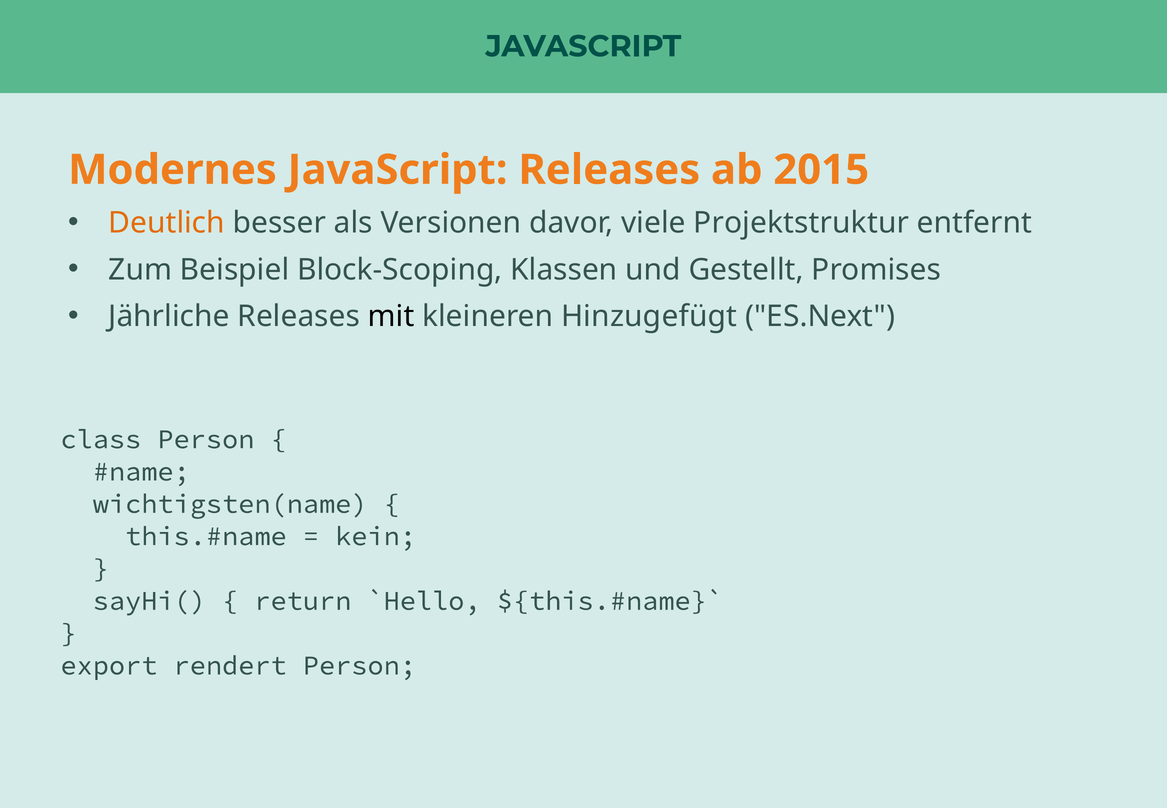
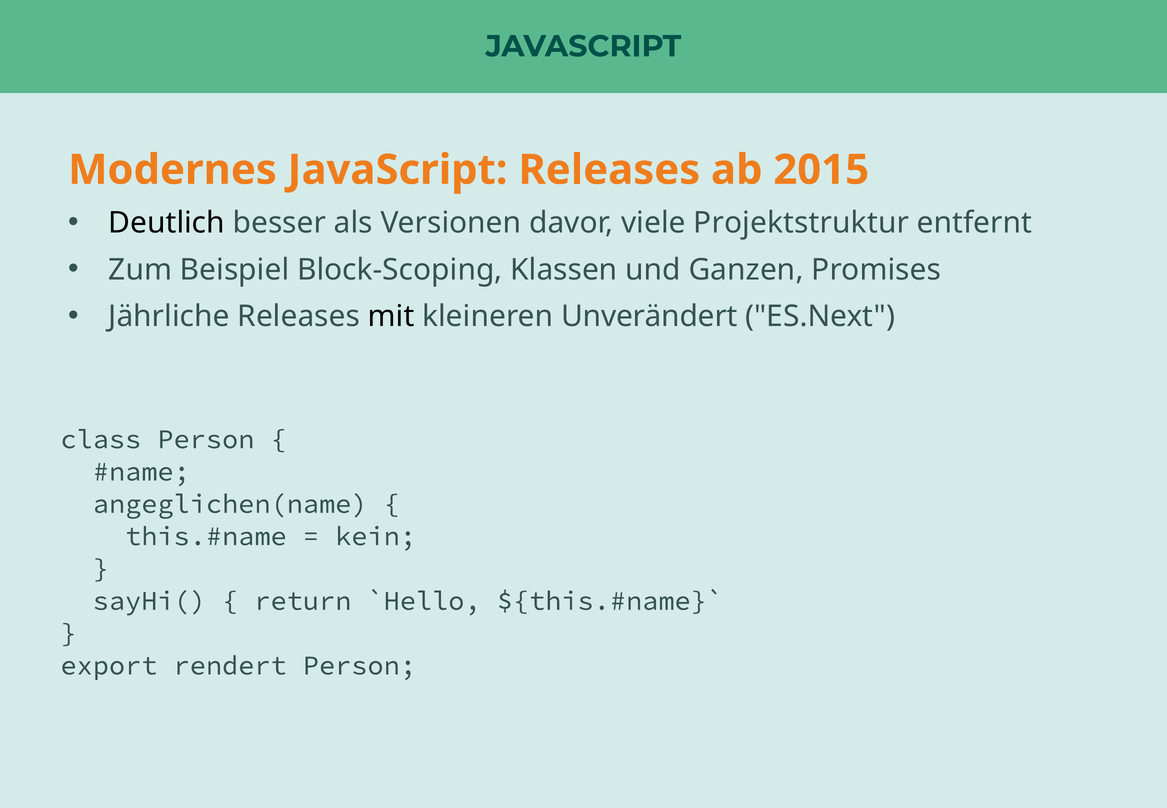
Deutlich colour: orange -> black
Gestellt: Gestellt -> Ganzen
Hinzugefügt: Hinzugefügt -> Unverändert
wichtigsten(name: wichtigsten(name -> angeglichen(name
